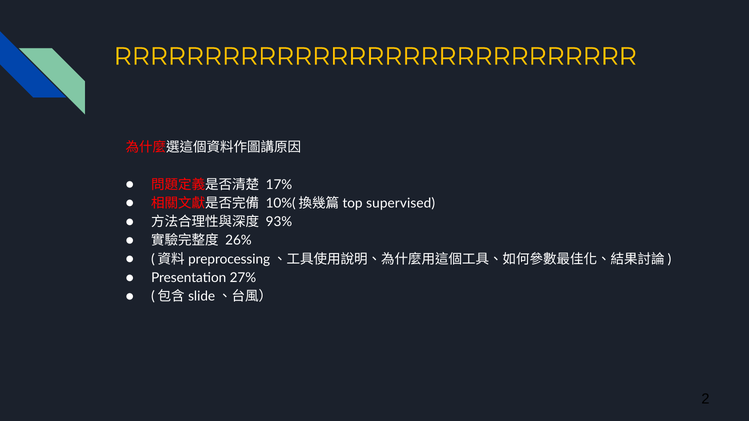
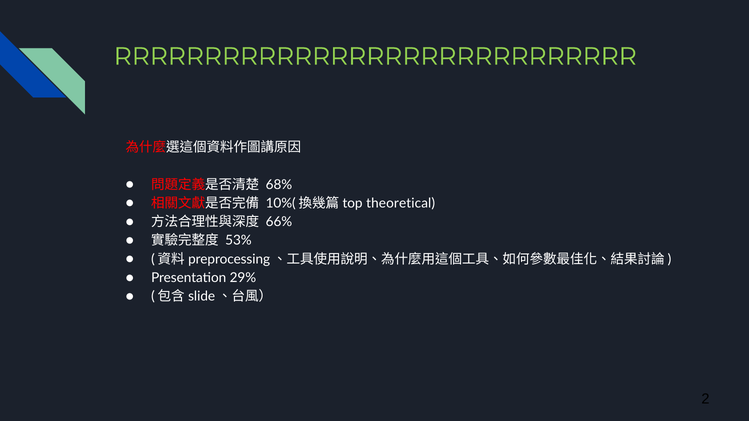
RRRRRRRRRRRRRRRRRRRRRRRRRRRRR colour: yellow -> light green
17%: 17% -> 68%
supervised: supervised -> theoretical
93%: 93% -> 66%
26%: 26% -> 53%
27%: 27% -> 29%
